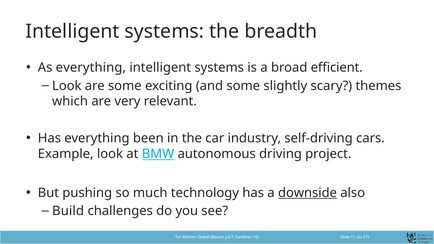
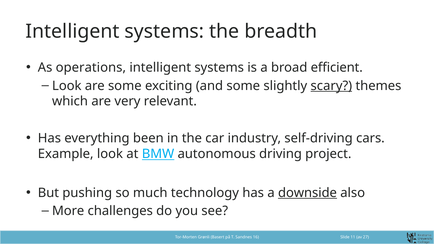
As everything: everything -> operations
scary underline: none -> present
Build: Build -> More
